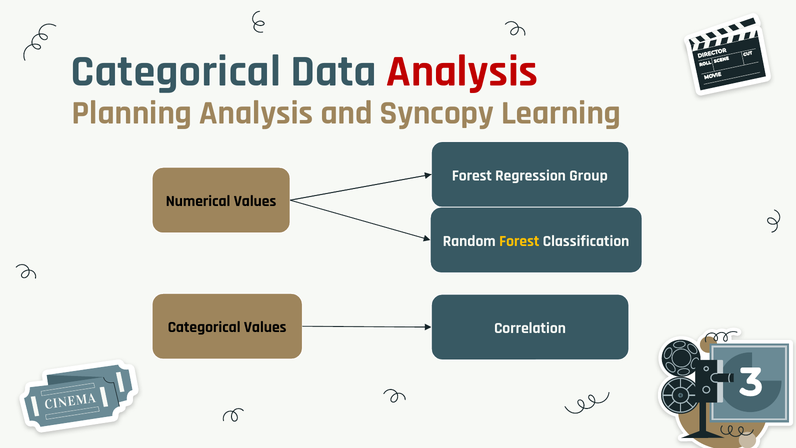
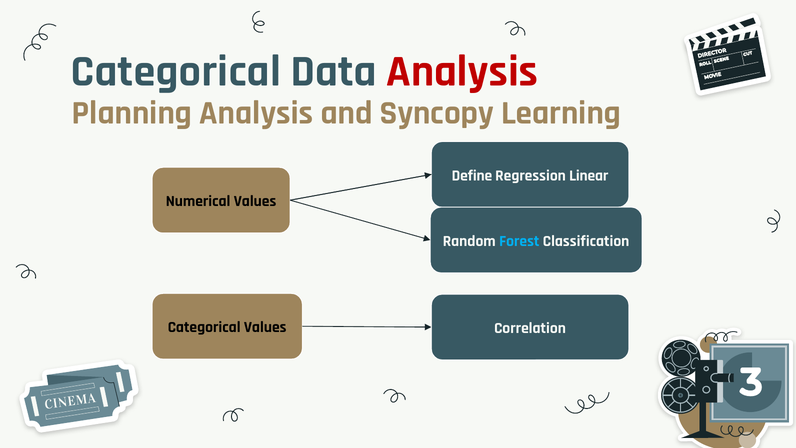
Forest at (472, 175): Forest -> Define
Group: Group -> Linear
Forest at (519, 241) colour: yellow -> light blue
